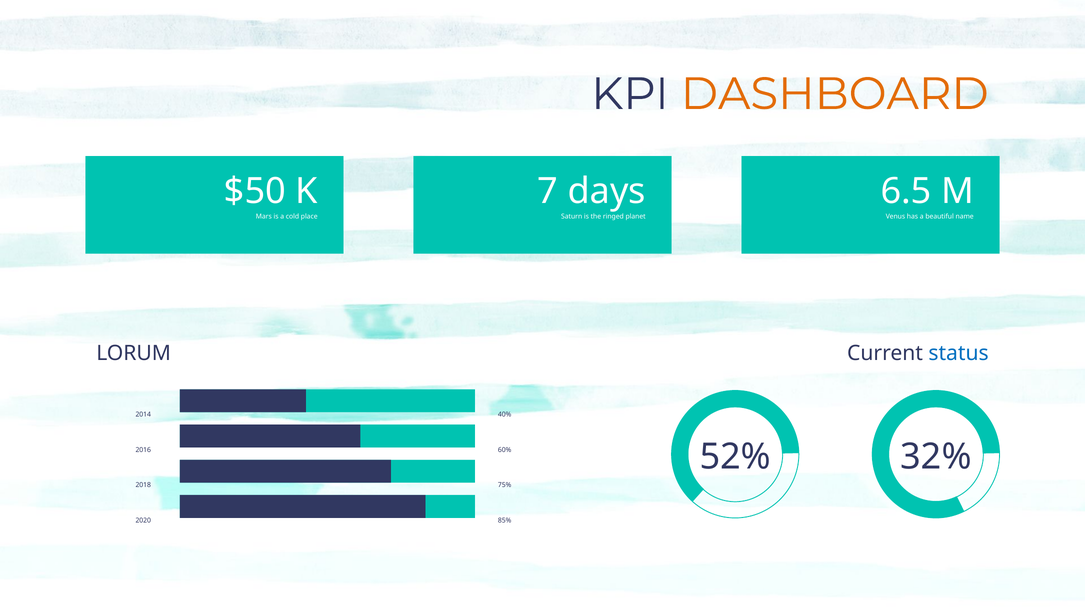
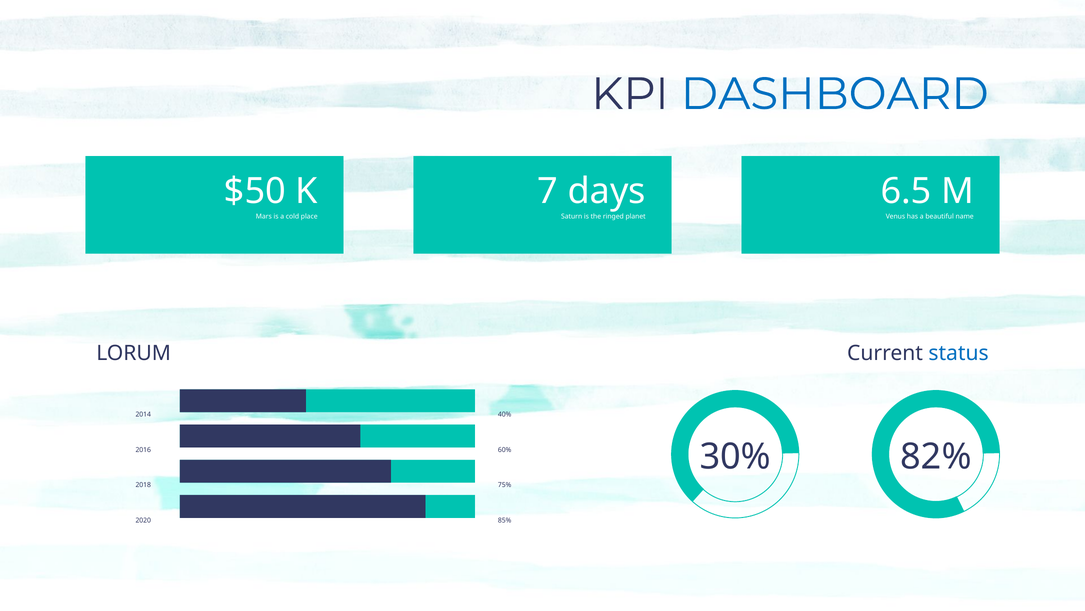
DASHBOARD colour: orange -> blue
52%: 52% -> 30%
32%: 32% -> 82%
